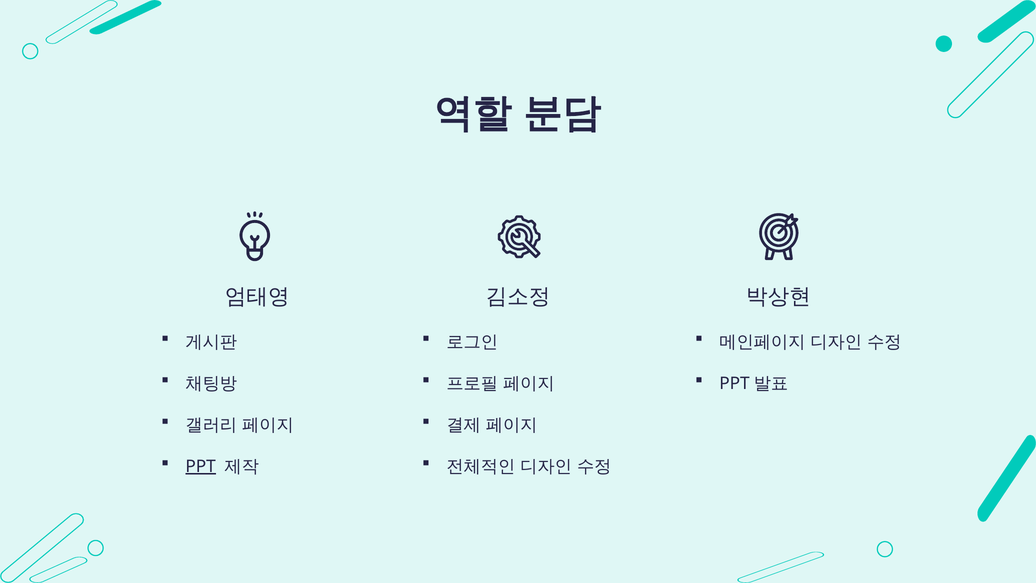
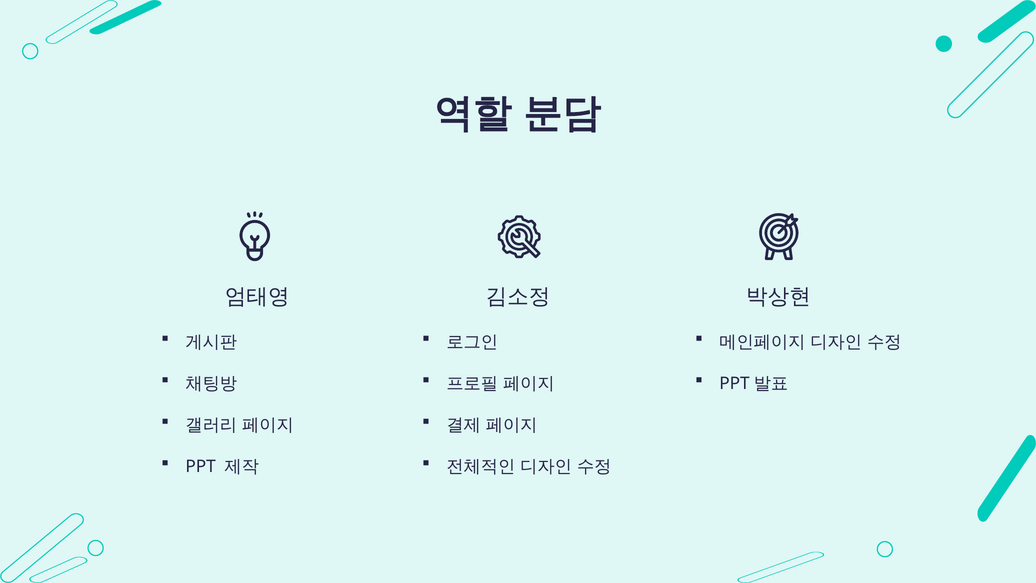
PPT underline: present -> none
